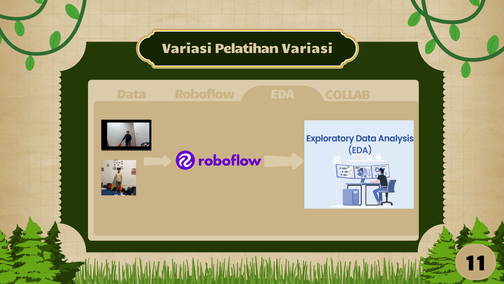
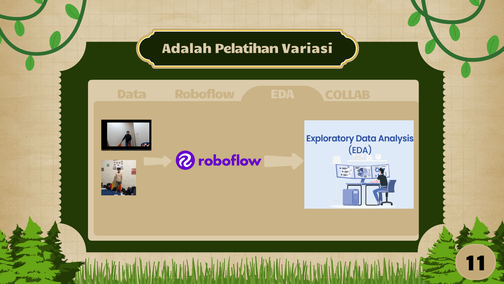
Variasi at (187, 49): Variasi -> Adalah
